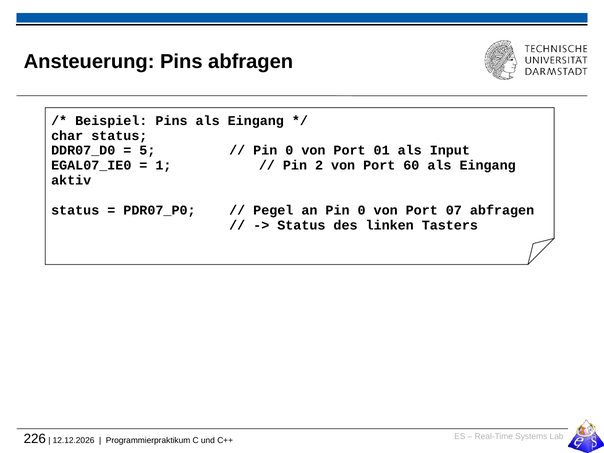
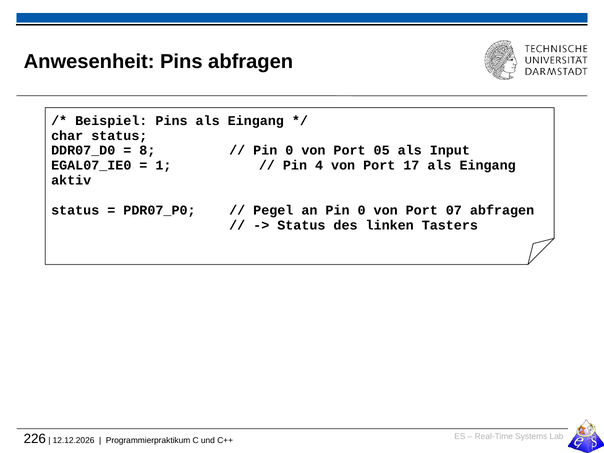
Ansteuerung: Ansteuerung -> Anwesenheit
5: 5 -> 8
01: 01 -> 05
2: 2 -> 4
60: 60 -> 17
